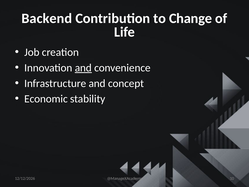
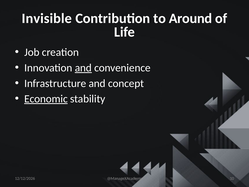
Backend: Backend -> Invisible
Change: Change -> Around
Economic underline: none -> present
